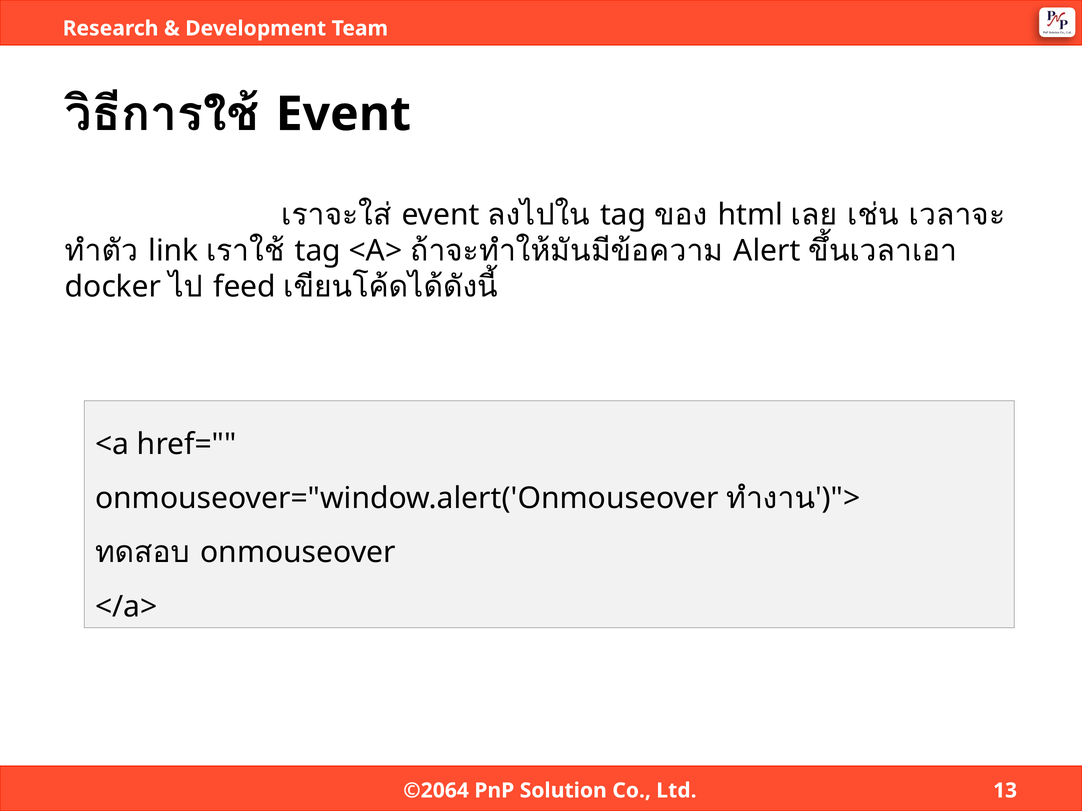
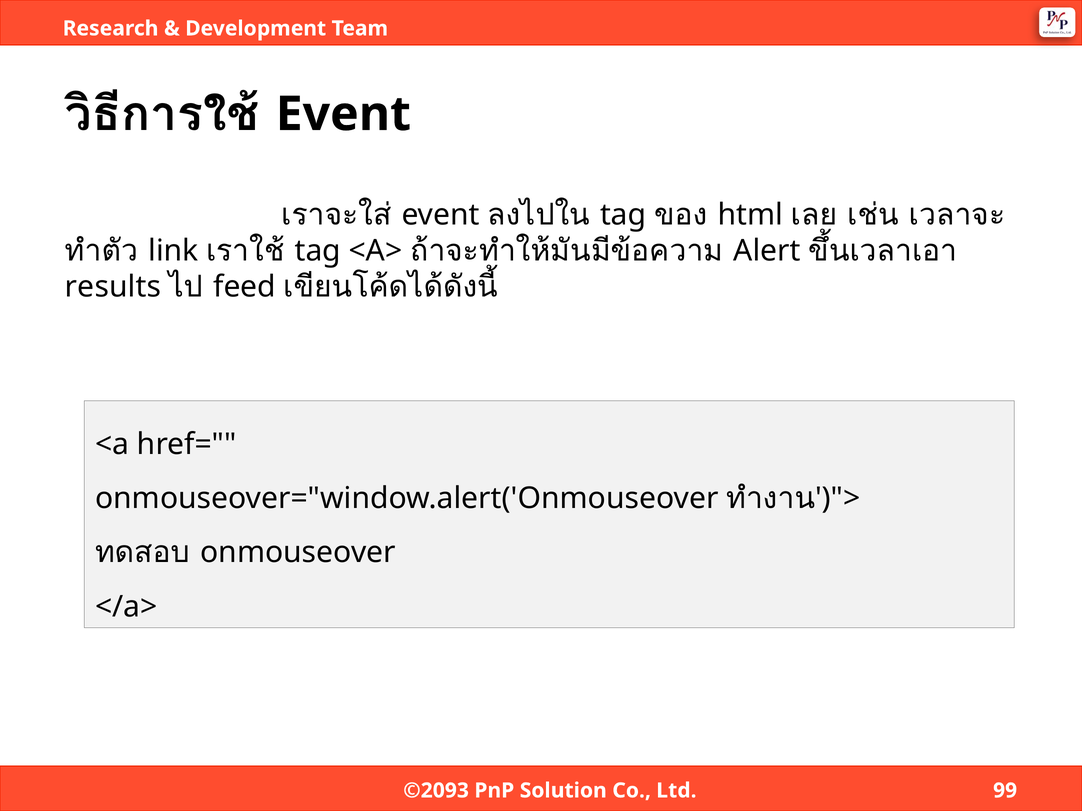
docker: docker -> results
©2064: ©2064 -> ©2093
13: 13 -> 99
